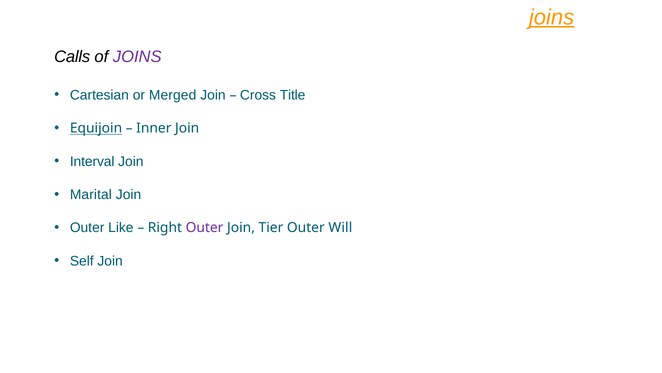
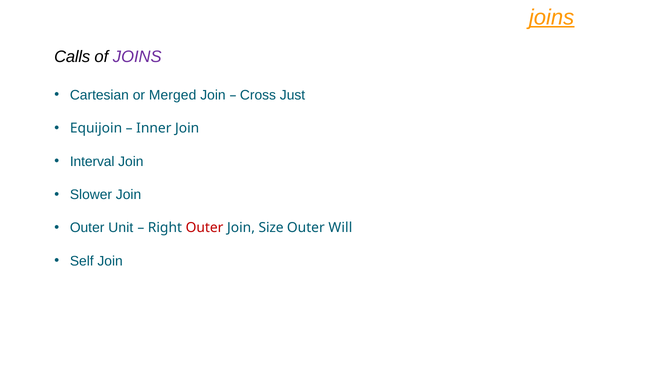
Title: Title -> Just
Equijoin underline: present -> none
Marital: Marital -> Slower
Like: Like -> Unit
Outer at (205, 228) colour: purple -> red
Tier: Tier -> Size
